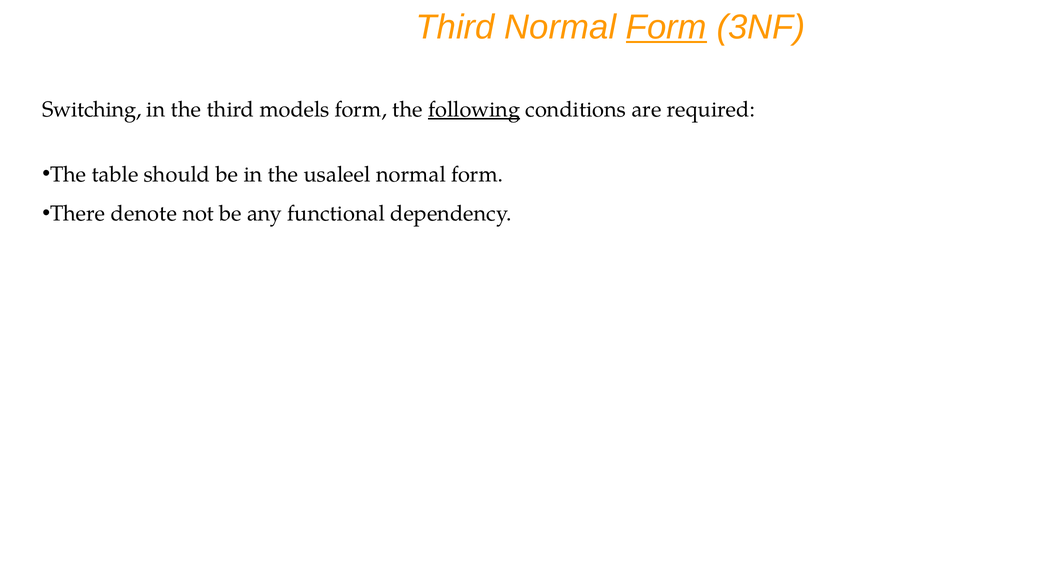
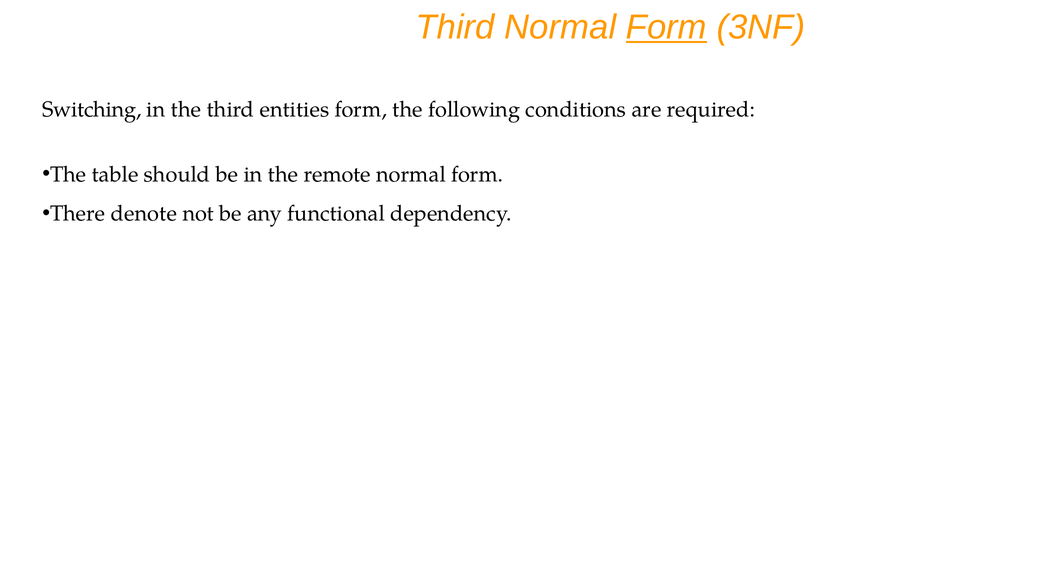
models: models -> entities
following underline: present -> none
usaleel: usaleel -> remote
